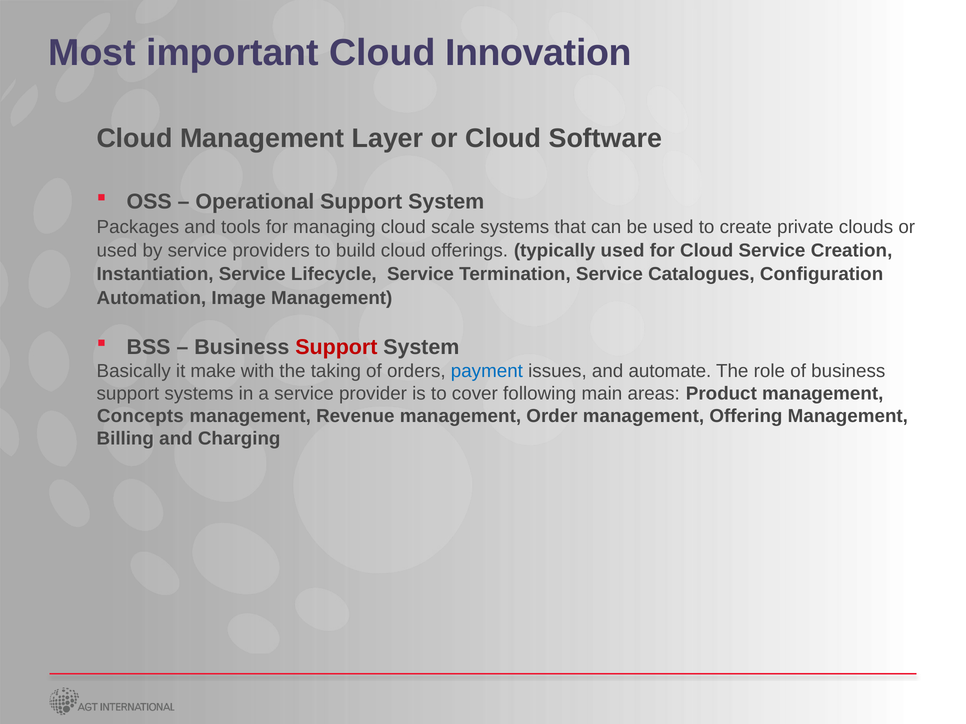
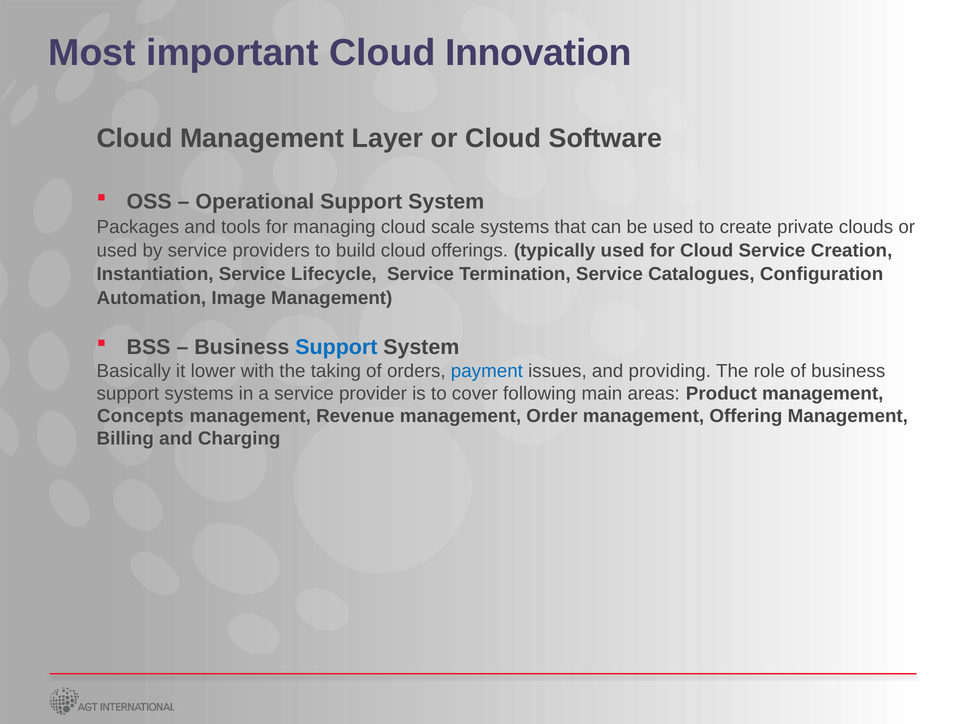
Support at (336, 347) colour: red -> blue
make: make -> lower
automate: automate -> providing
